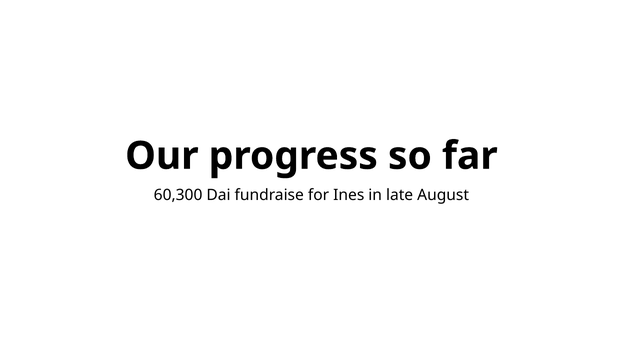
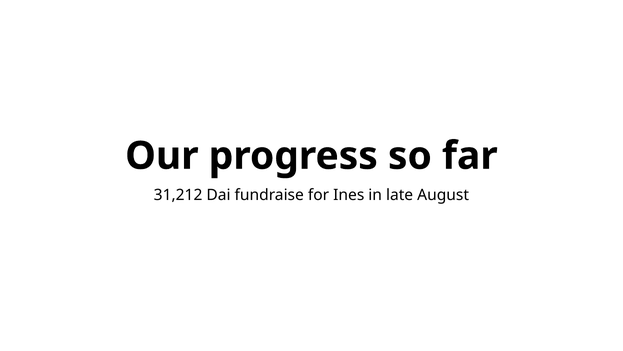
60,300: 60,300 -> 31,212
